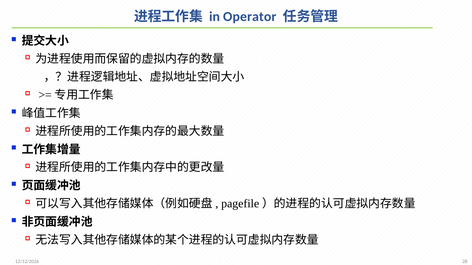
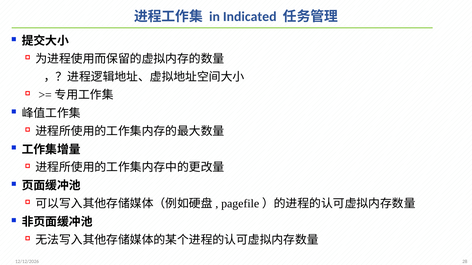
Operator: Operator -> Indicated
